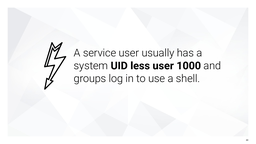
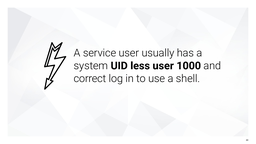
groups: groups -> correct
